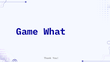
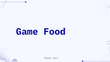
What: What -> Food
